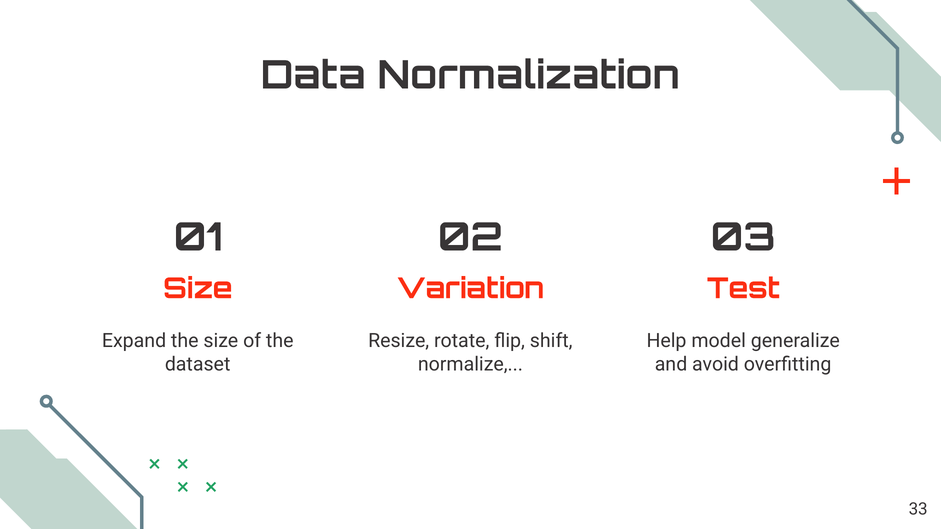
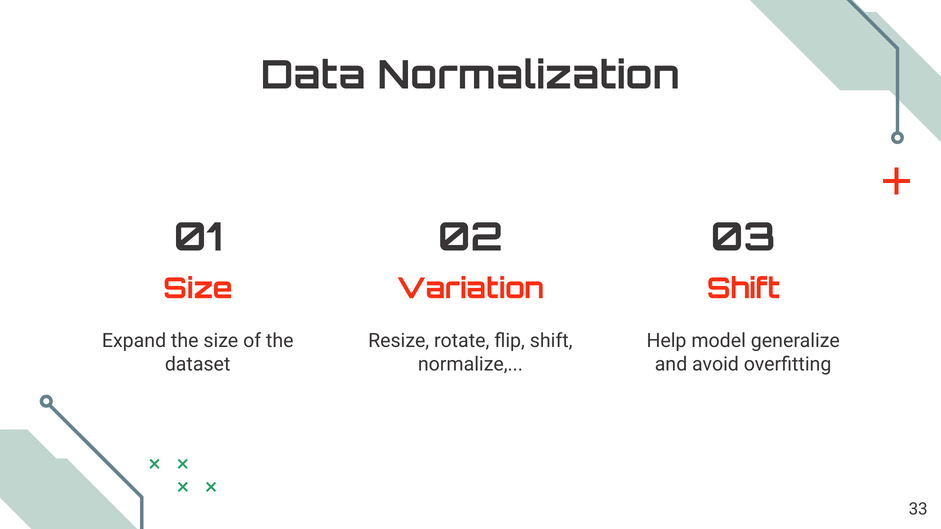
Test at (743, 289): Test -> Shift
